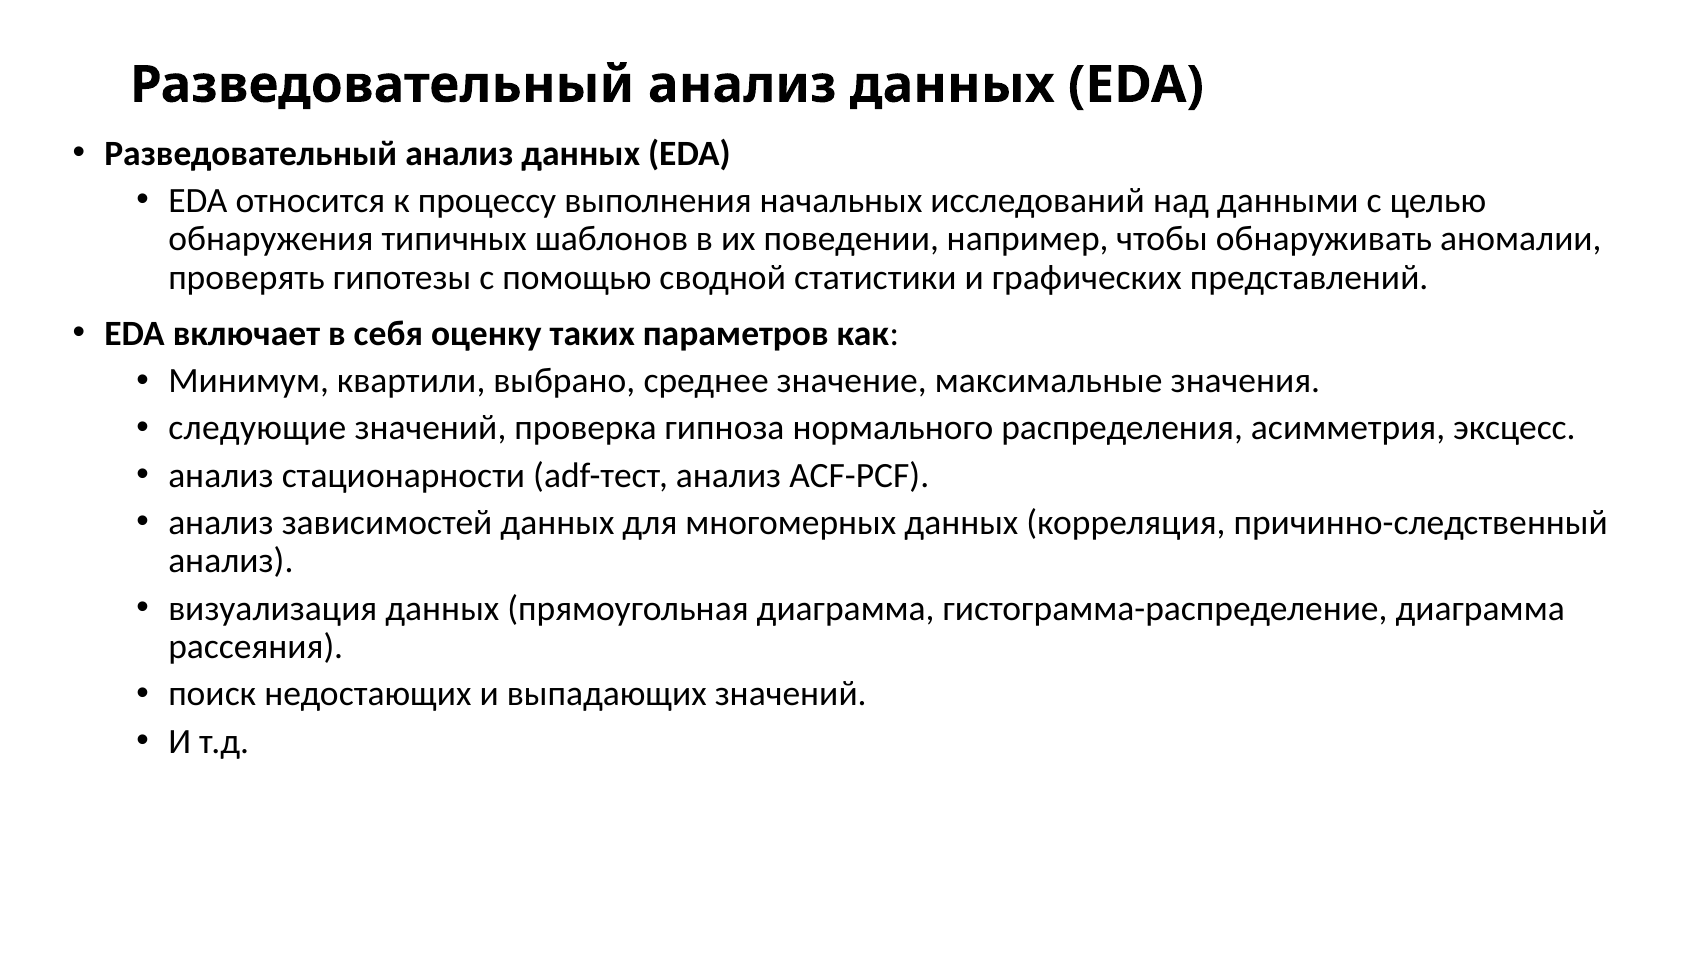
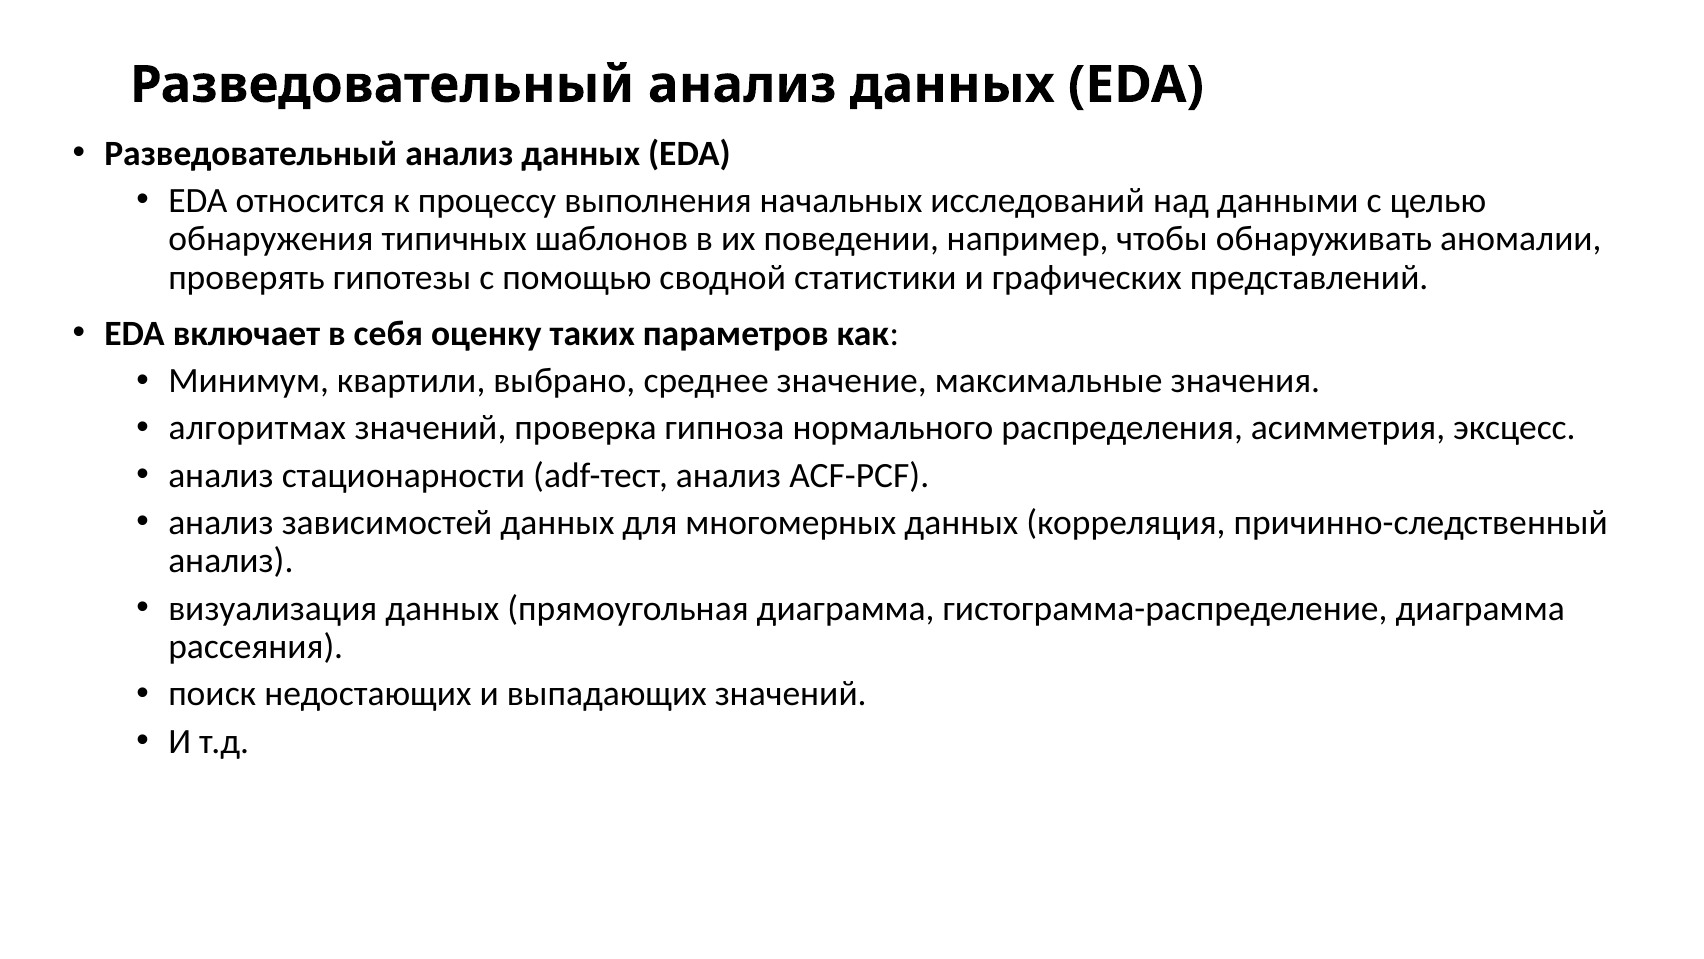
следующие: следующие -> алгоритмах
